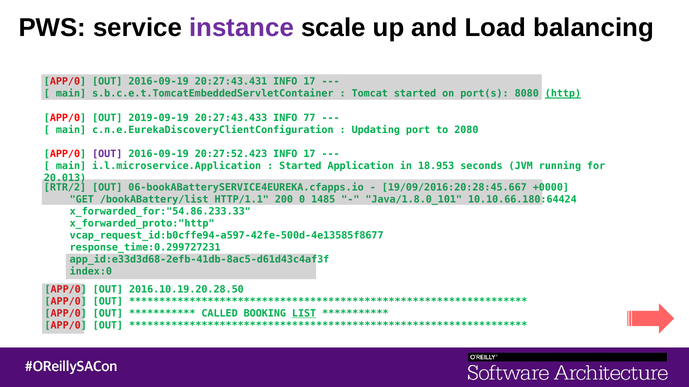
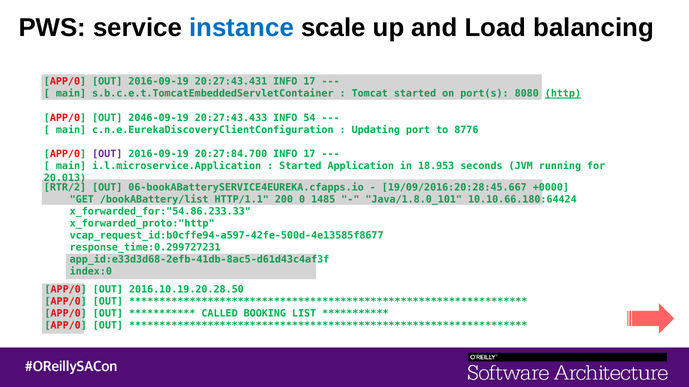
instance colour: purple -> blue
2019-09-19: 2019-09-19 -> 2046-09-19
77: 77 -> 54
2080: 2080 -> 8776
20:27:52.423: 20:27:52.423 -> 20:27:84.700
LIST underline: present -> none
